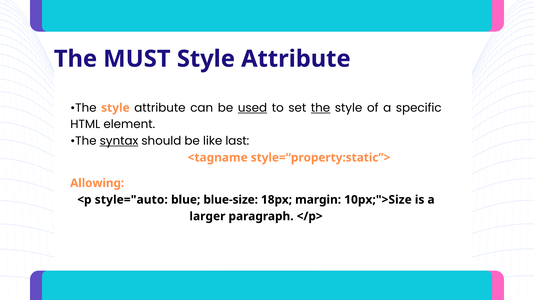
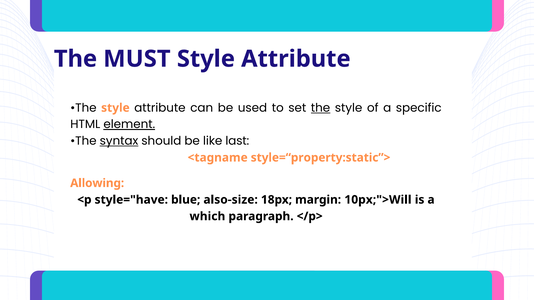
used underline: present -> none
element underline: none -> present
style="auto: style="auto -> style="have
blue-size: blue-size -> also-size
10px;">Size: 10px;">Size -> 10px;">Will
larger: larger -> which
